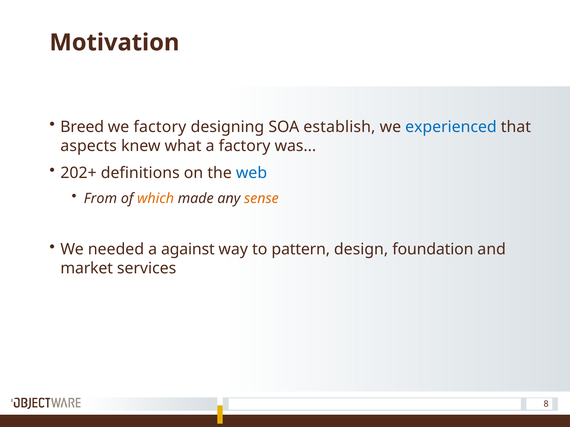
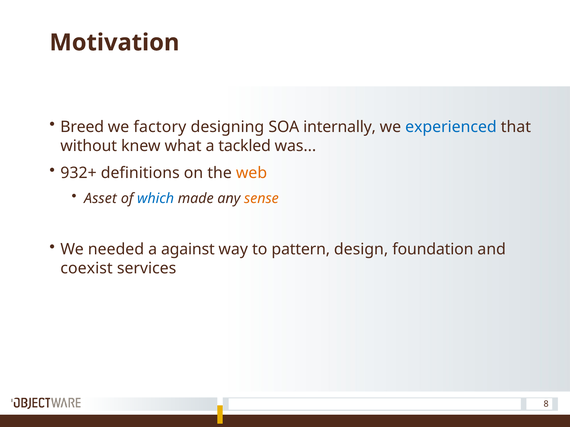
establish: establish -> internally
aspects: aspects -> without
a factory: factory -> tackled
202+: 202+ -> 932+
web colour: blue -> orange
From: From -> Asset
which colour: orange -> blue
market: market -> coexist
